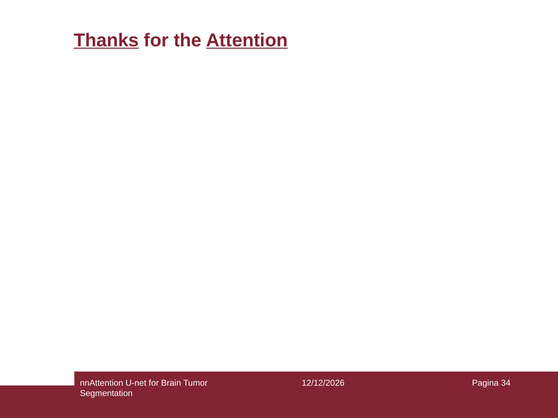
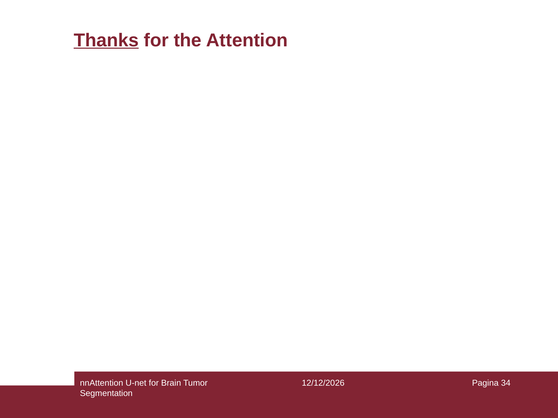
Attention underline: present -> none
